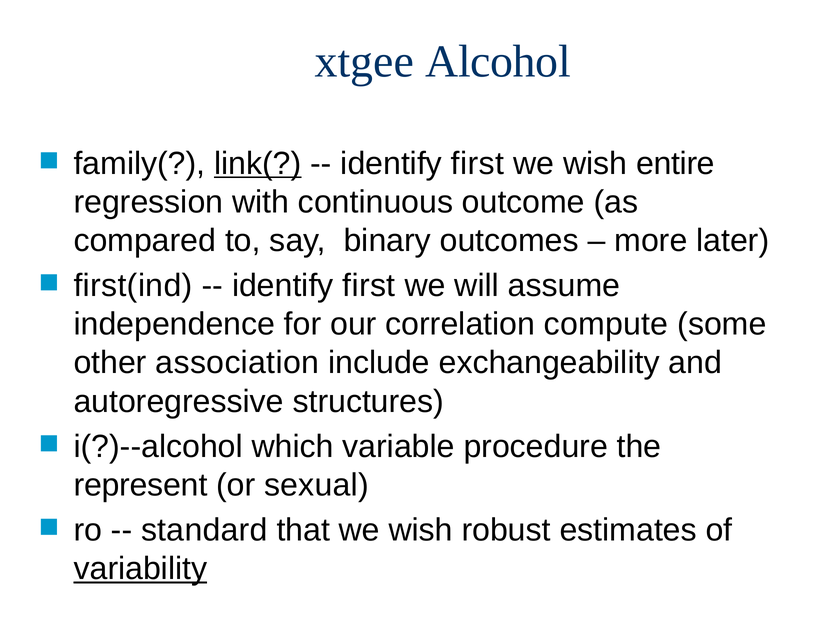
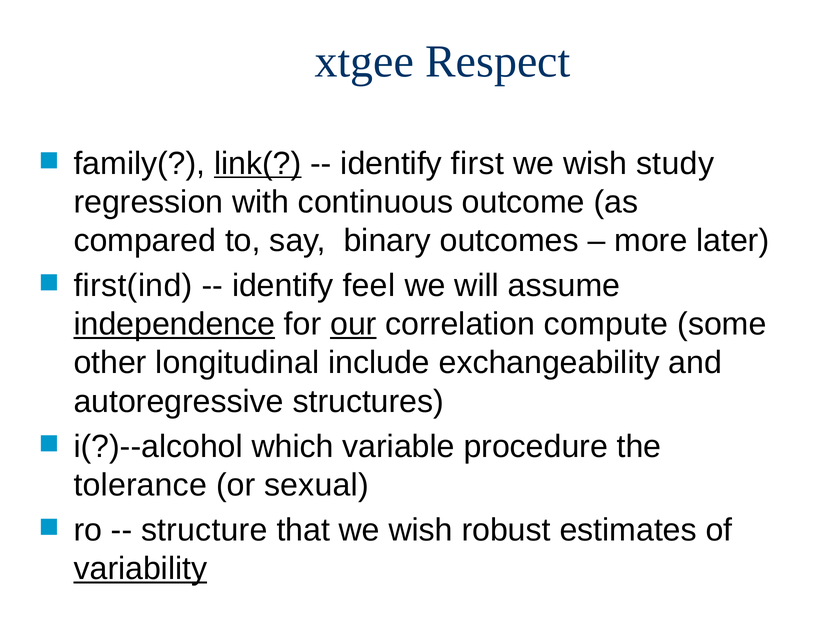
Alcohol: Alcohol -> Respect
entire: entire -> study
first at (369, 285): first -> feel
independence underline: none -> present
our underline: none -> present
association: association -> longitudinal
represent: represent -> tolerance
standard: standard -> structure
